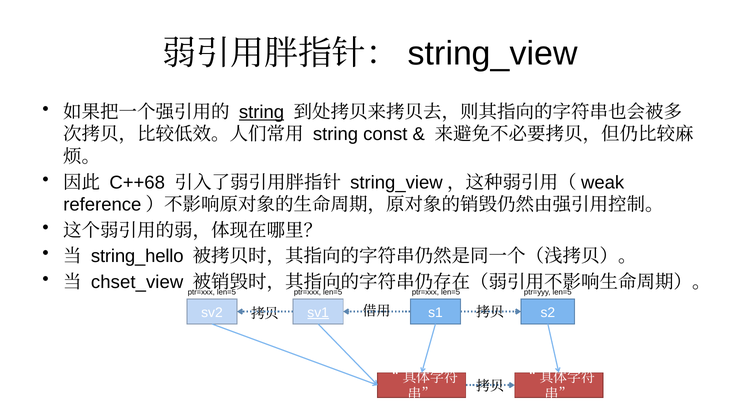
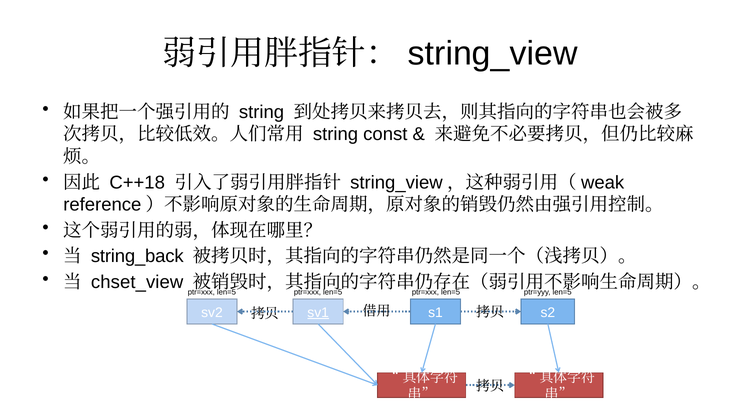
string at (262, 112) underline: present -> none
C++68: C++68 -> C++18
string_hello: string_hello -> string_back
